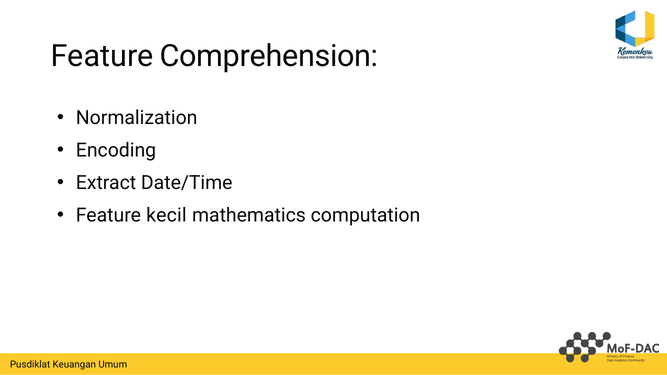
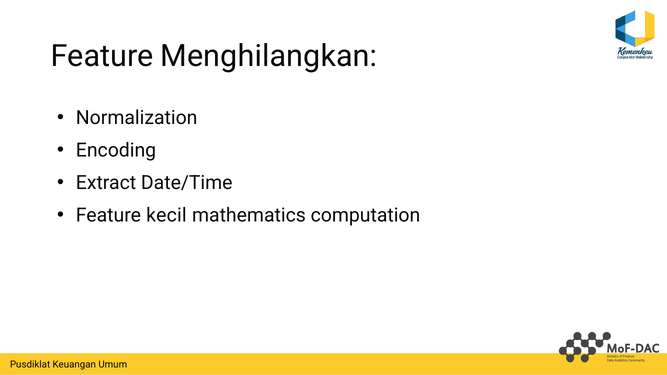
Comprehension: Comprehension -> Menghilangkan
